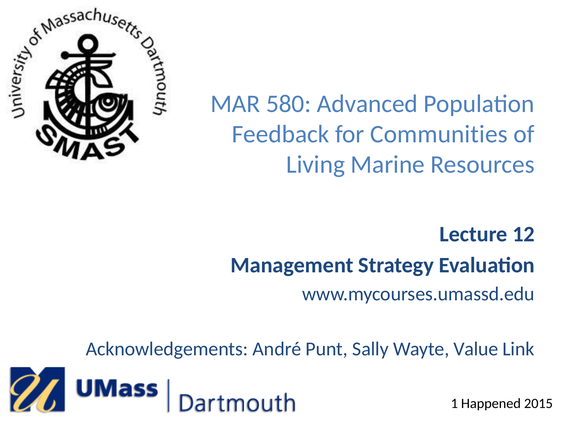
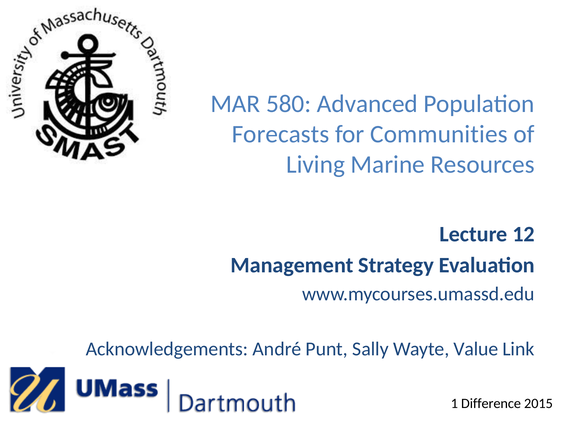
Feedback: Feedback -> Forecasts
Happened: Happened -> Difference
